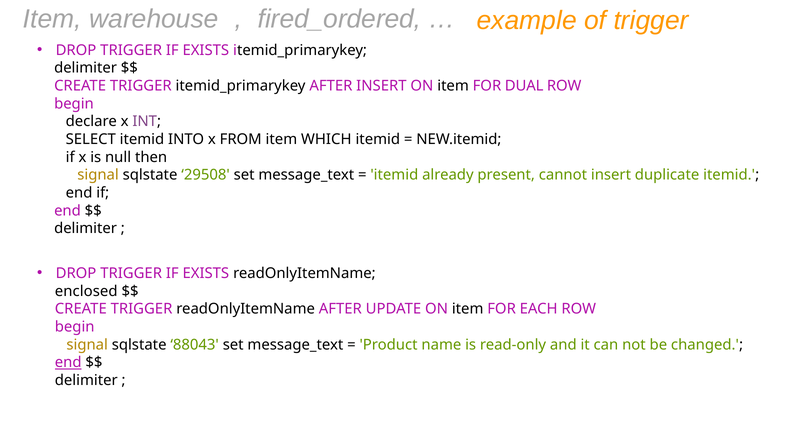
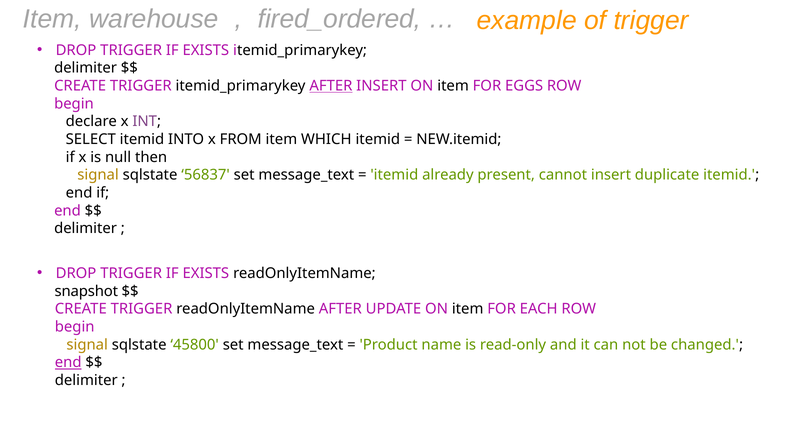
AFTER at (331, 86) underline: none -> present
DUAL: DUAL -> EGGS
29508: 29508 -> 56837
enclosed: enclosed -> snapshot
88043: 88043 -> 45800
